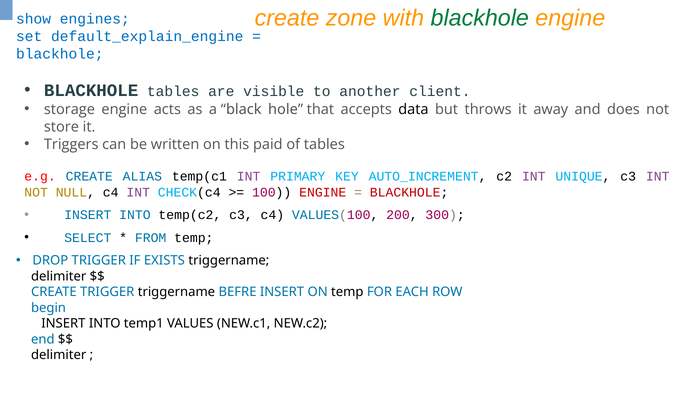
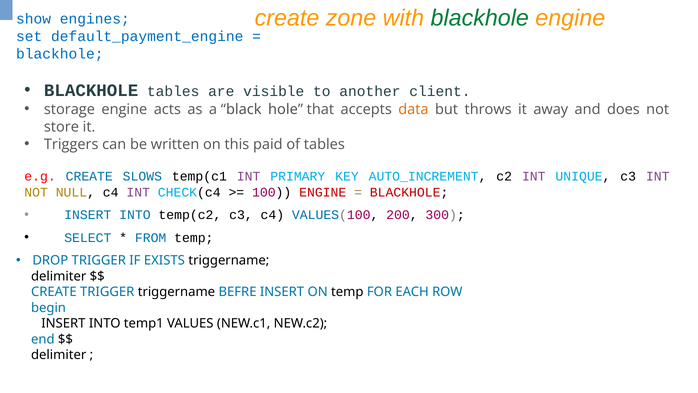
default_explain_engine: default_explain_engine -> default_payment_engine
data colour: black -> orange
ALIAS: ALIAS -> SLOWS
